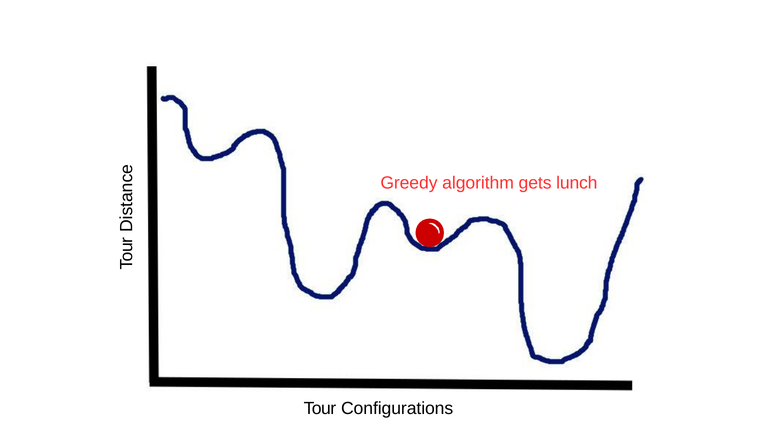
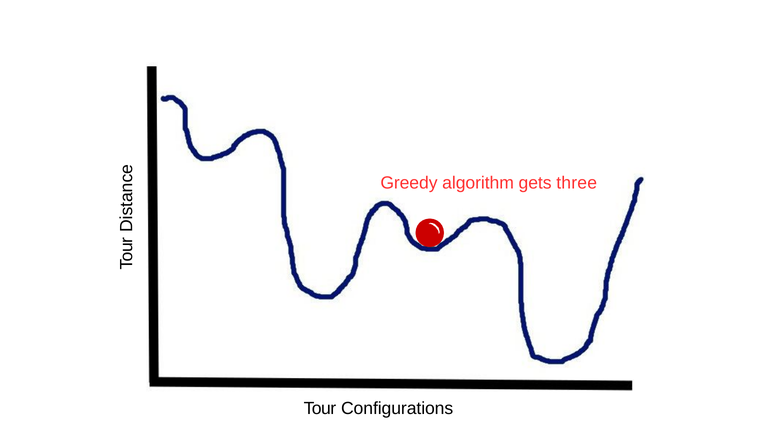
lunch: lunch -> three
